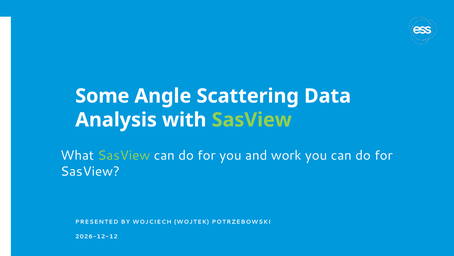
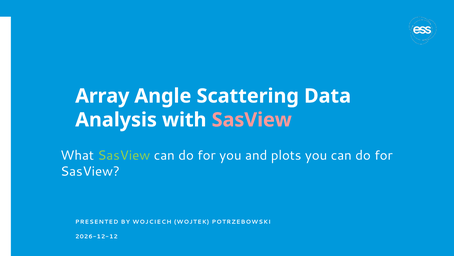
Some: Some -> Array
SasView at (252, 120) colour: light green -> pink
work: work -> plots
